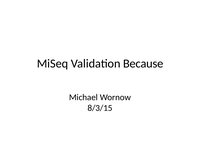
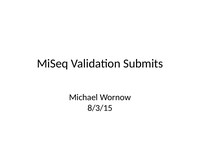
Because: Because -> Submits
